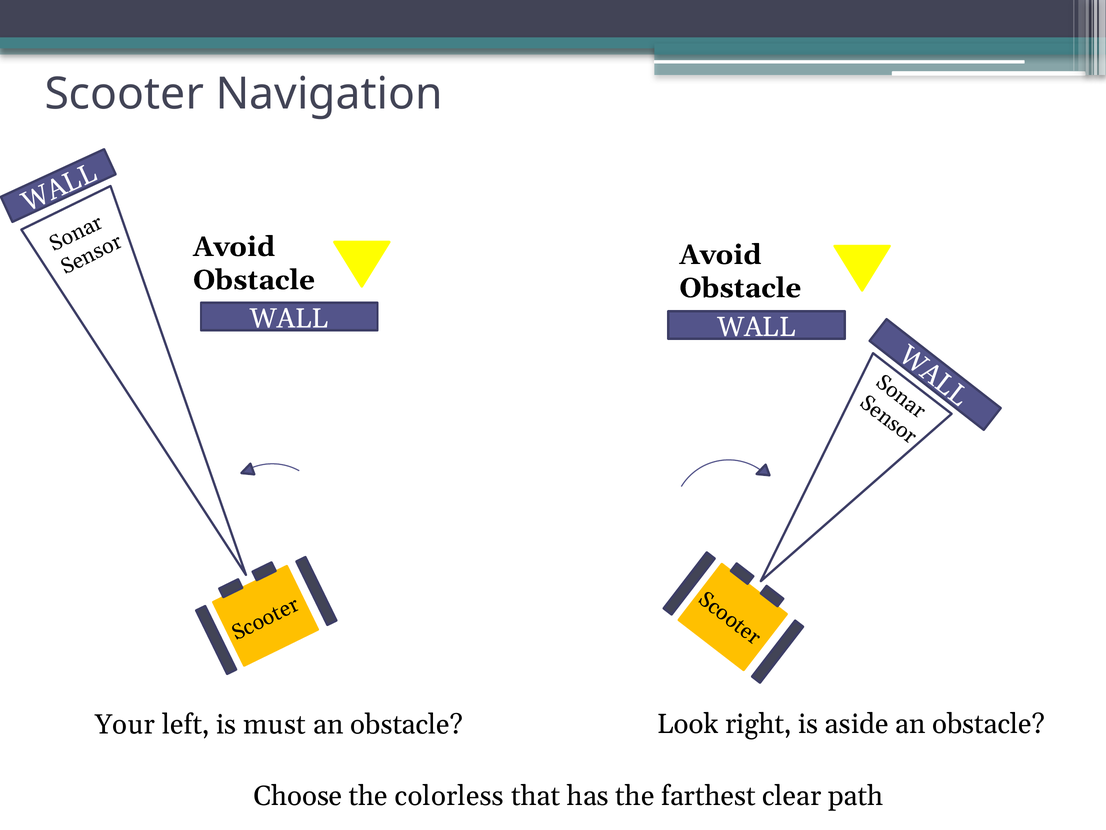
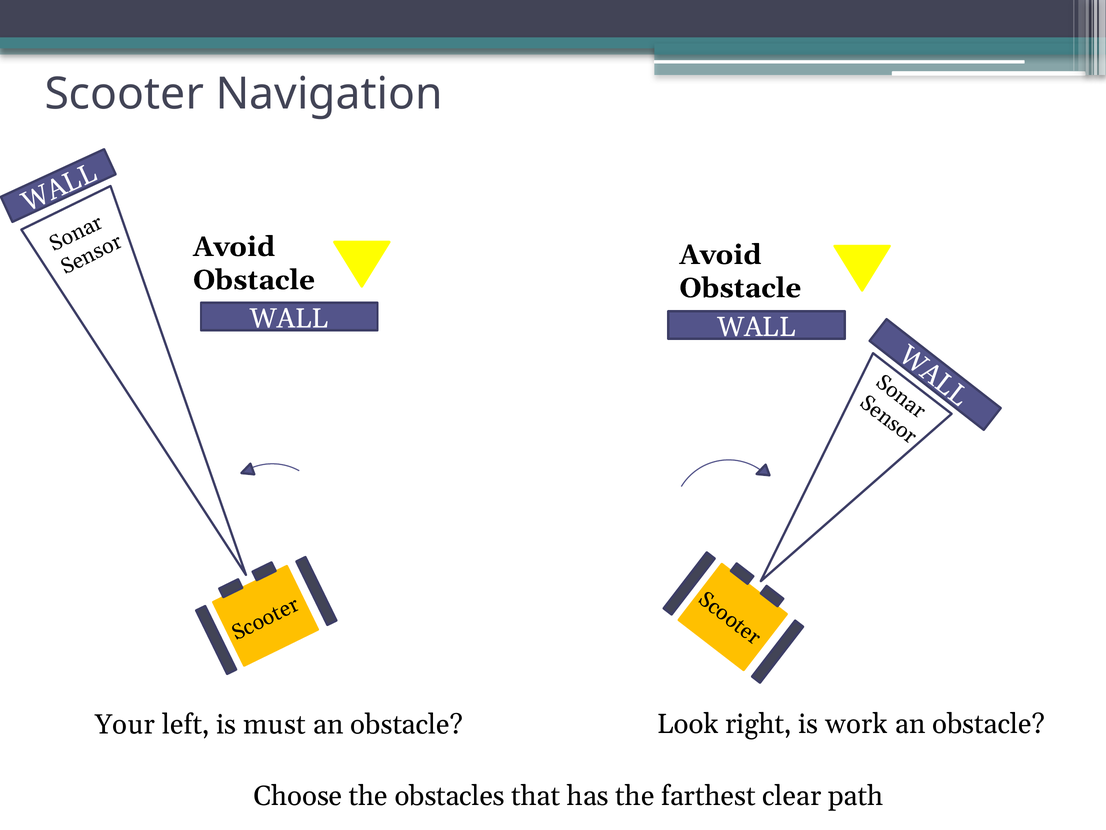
aside: aside -> work
colorless: colorless -> obstacles
